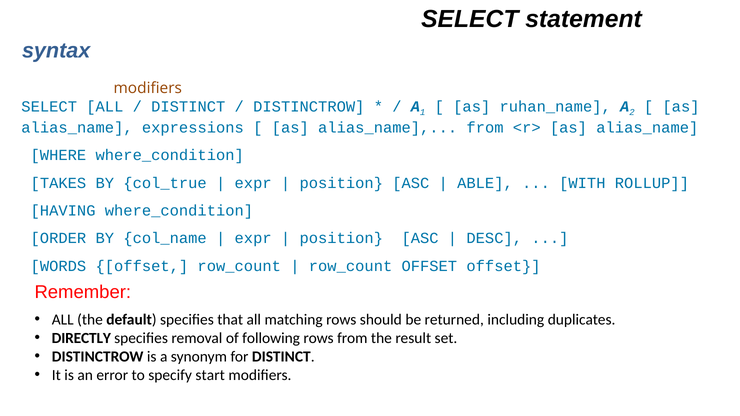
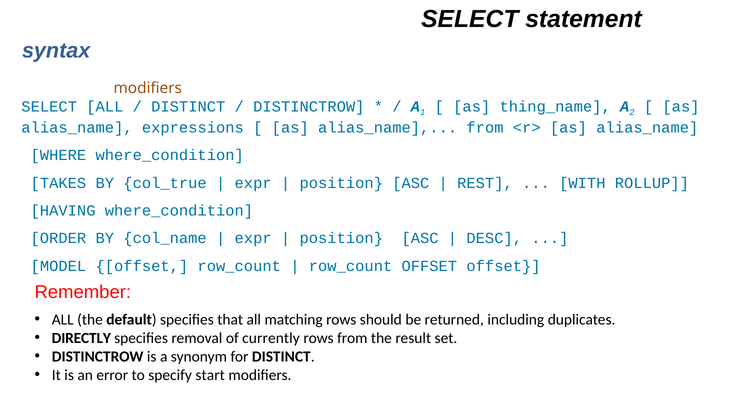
ruhan_name: ruhan_name -> thing_name
ABLE: ABLE -> REST
WORDS: WORDS -> MODEL
following: following -> currently
